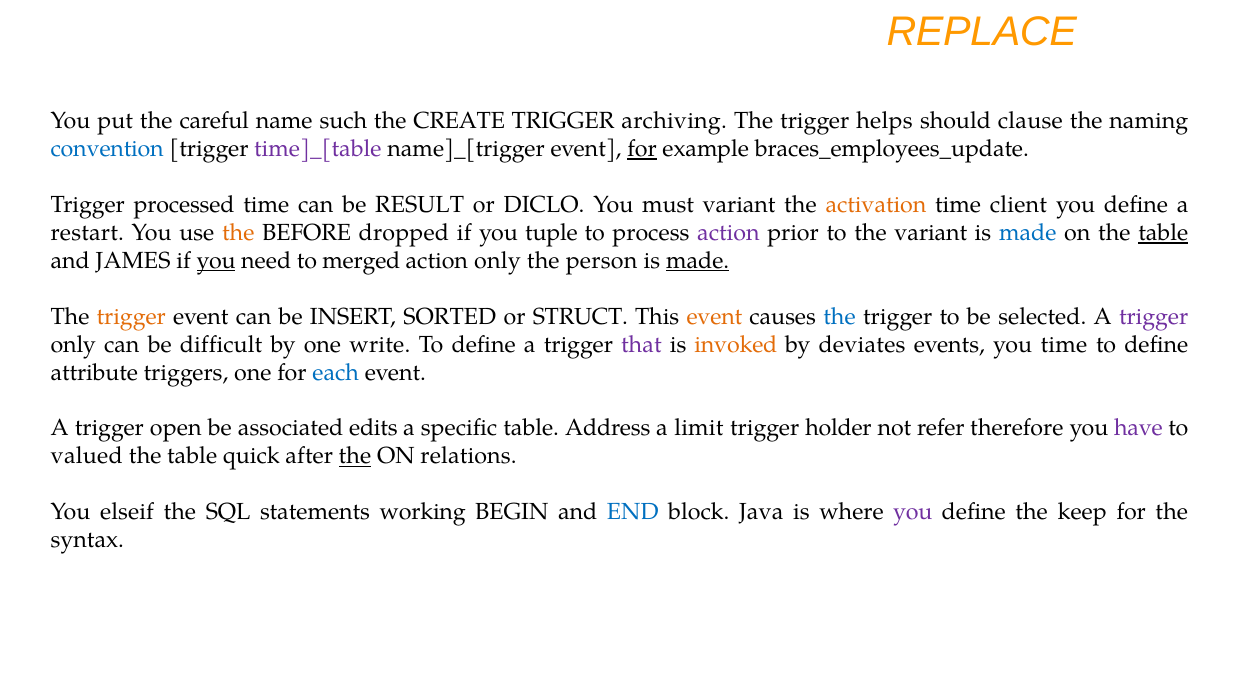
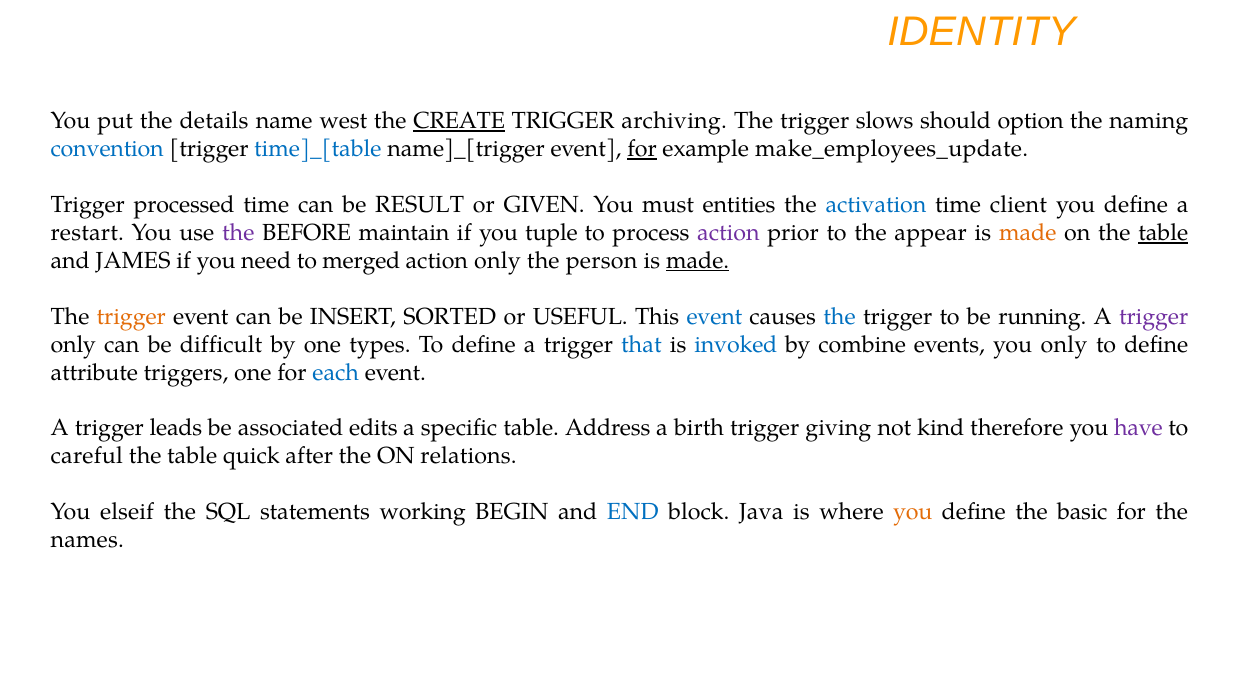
REPLACE: REPLACE -> IDENTITY
careful: careful -> details
such: such -> west
CREATE underline: none -> present
helps: helps -> slows
clause: clause -> option
time]_[table colour: purple -> blue
braces_employees_update: braces_employees_update -> make_employees_update
DICLO: DICLO -> GIVEN
must variant: variant -> entities
activation colour: orange -> blue
the at (238, 233) colour: orange -> purple
dropped: dropped -> maintain
the variant: variant -> appear
made at (1028, 233) colour: blue -> orange
you at (216, 261) underline: present -> none
STRUCT: STRUCT -> USEFUL
event at (714, 316) colour: orange -> blue
selected: selected -> running
write: write -> types
that colour: purple -> blue
invoked colour: orange -> blue
deviates: deviates -> combine
you time: time -> only
open: open -> leads
limit: limit -> birth
holder: holder -> giving
refer: refer -> kind
valued: valued -> careful
the at (355, 456) underline: present -> none
you at (913, 512) colour: purple -> orange
keep: keep -> basic
syntax: syntax -> names
